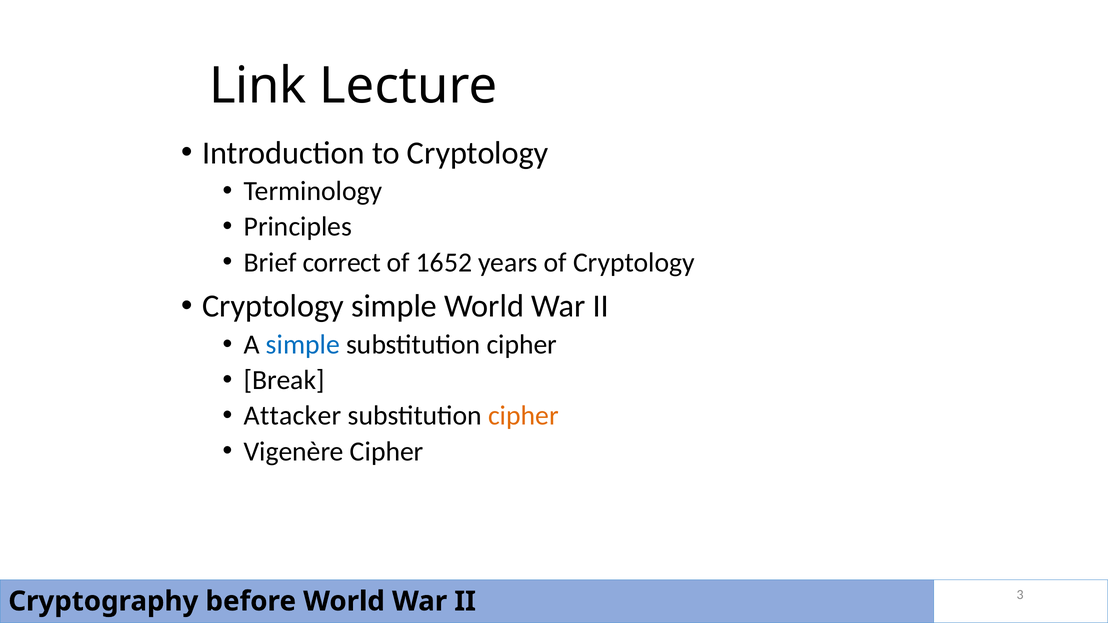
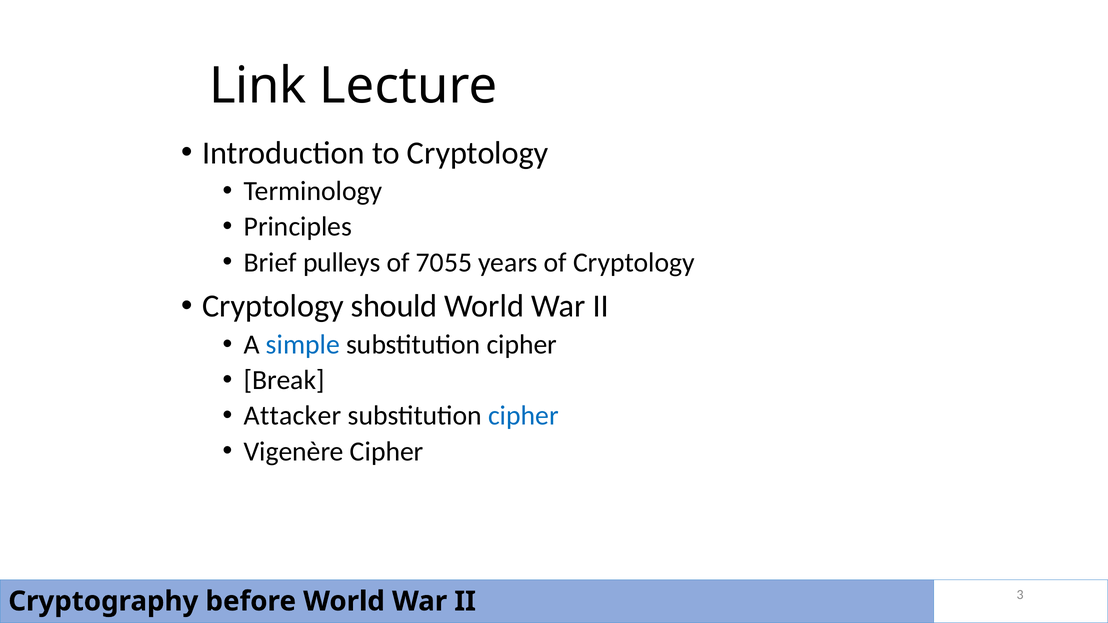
correct: correct -> pulleys
1652: 1652 -> 7055
Cryptology simple: simple -> should
cipher at (523, 416) colour: orange -> blue
